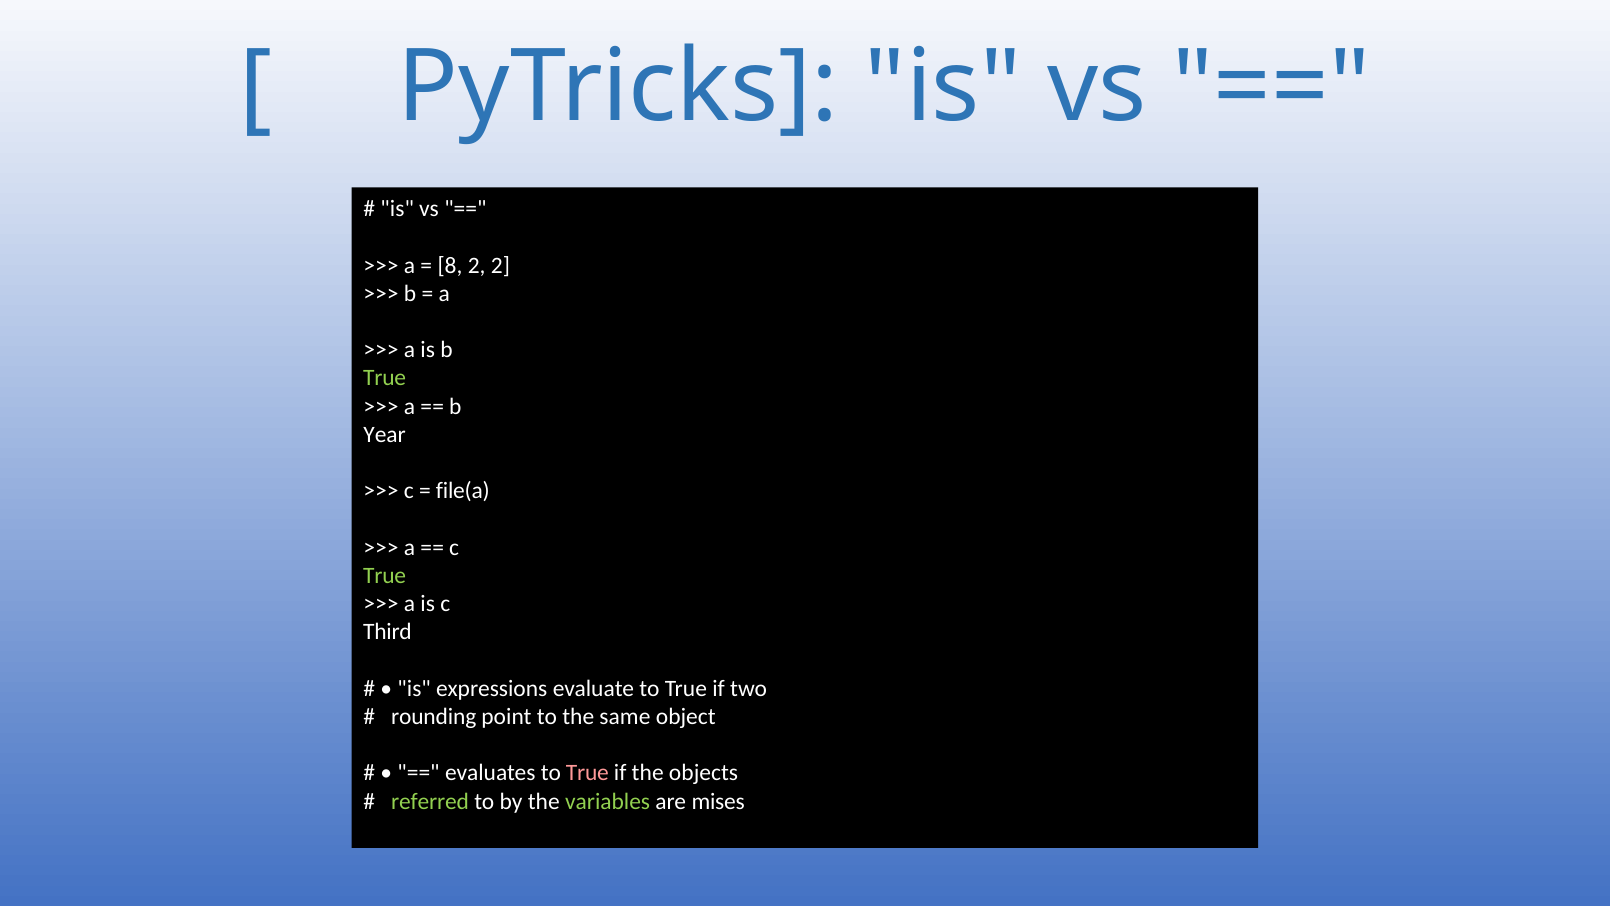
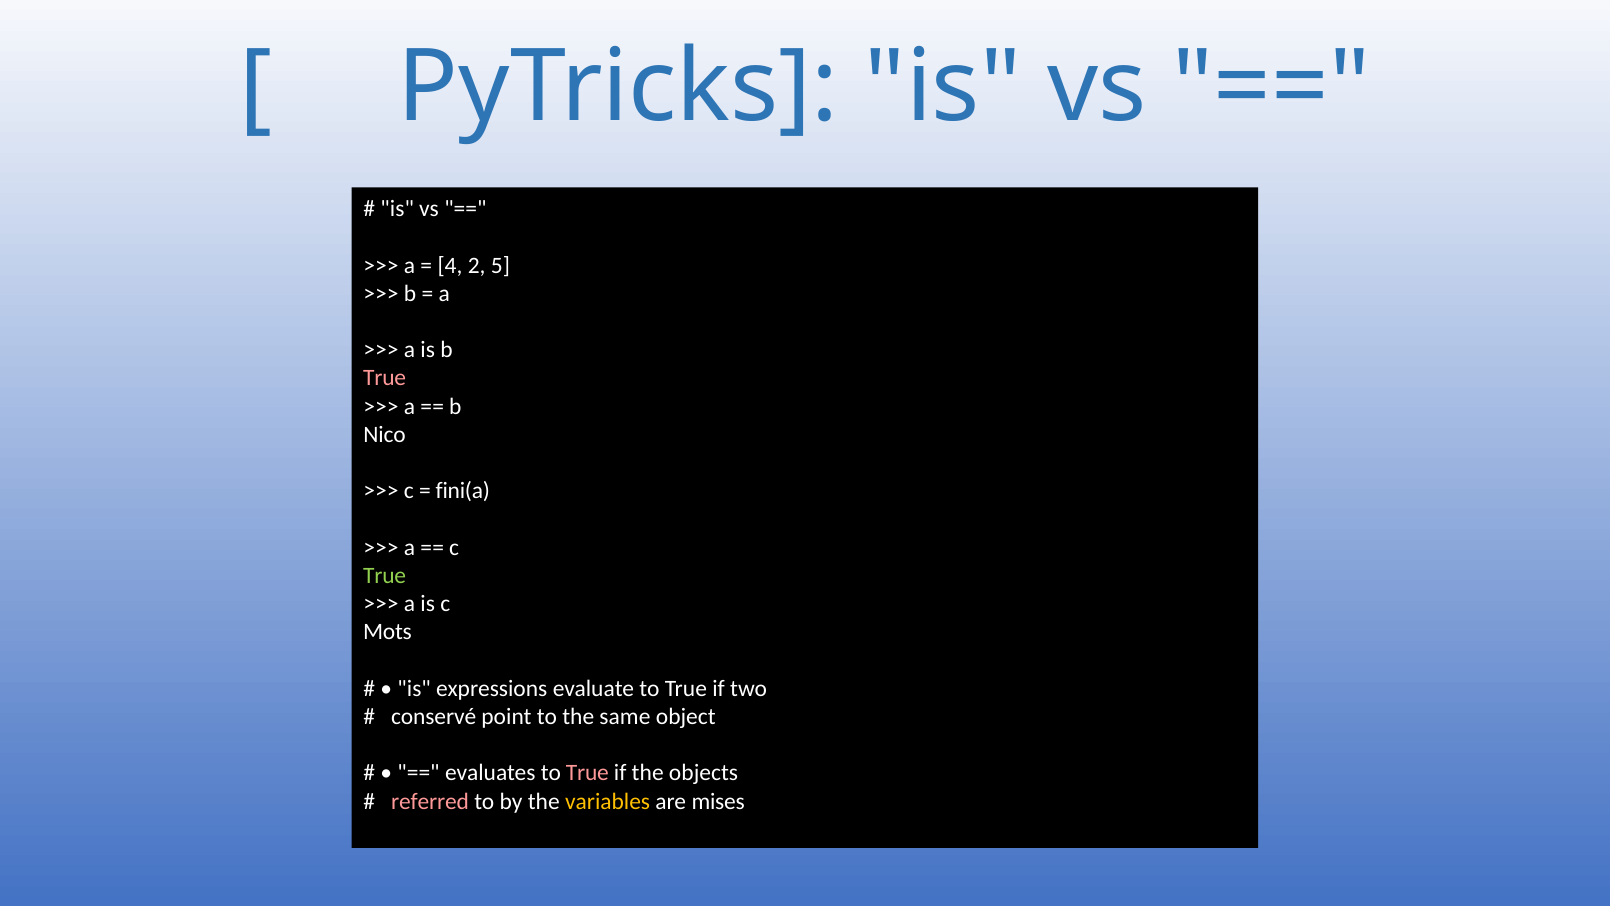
8: 8 -> 4
2 2: 2 -> 5
True at (385, 378) colour: light green -> pink
Year: Year -> Nico
file(a: file(a -> fini(a
Third: Third -> Mots
rounding: rounding -> conservé
referred colour: light green -> pink
variables colour: light green -> yellow
